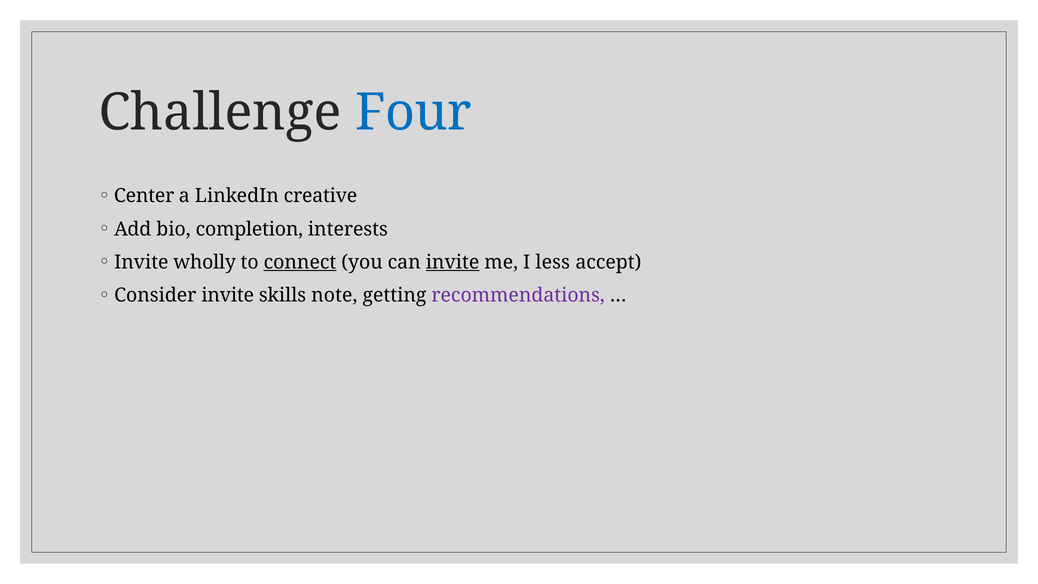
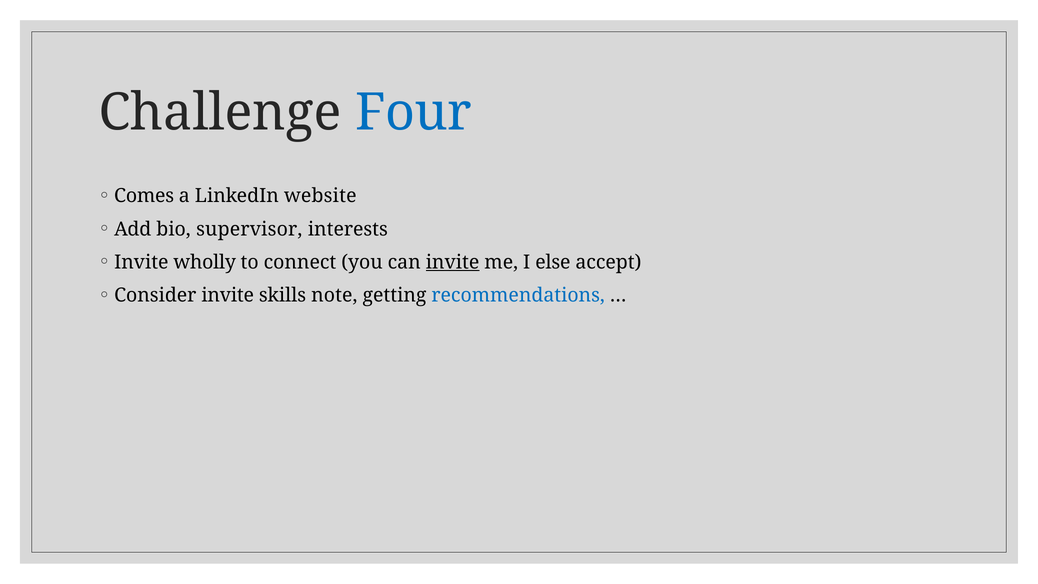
Center: Center -> Comes
creative: creative -> website
completion: completion -> supervisor
connect underline: present -> none
less: less -> else
recommendations colour: purple -> blue
